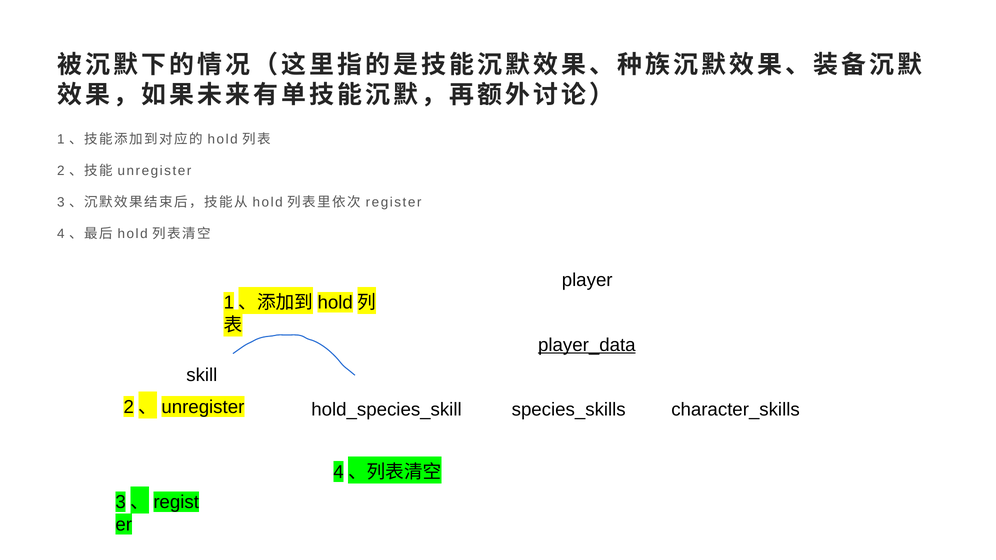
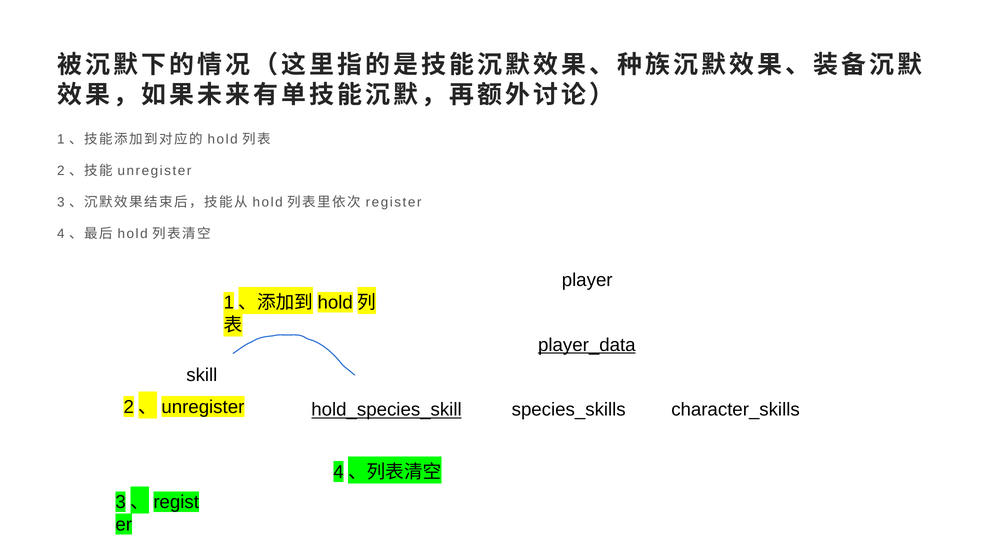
hold_species_skill underline: none -> present
